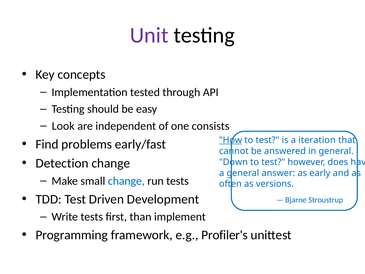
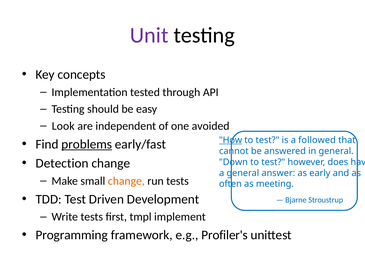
consists: consists -> avoided
problems underline: none -> present
iteration: iteration -> followed
change at (126, 181) colour: blue -> orange
versions: versions -> meeting
than: than -> tmpl
